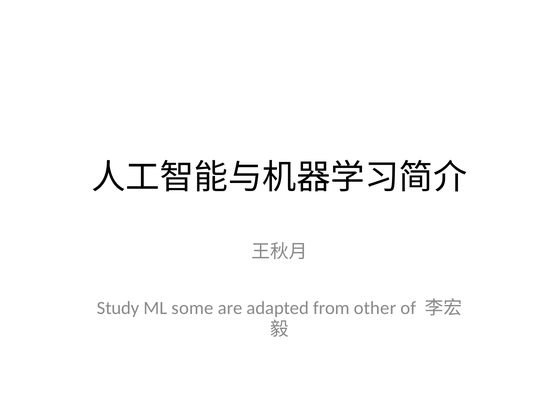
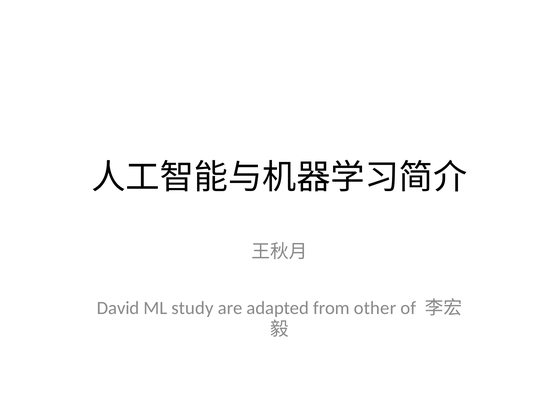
Study: Study -> David
some: some -> study
